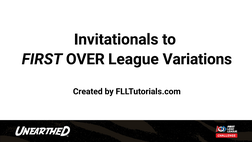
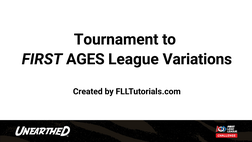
Invitationals: Invitationals -> Tournament
OVER: OVER -> AGES
